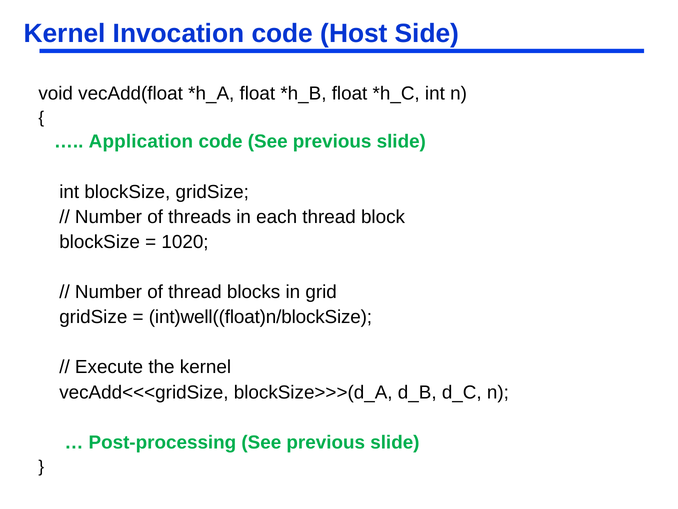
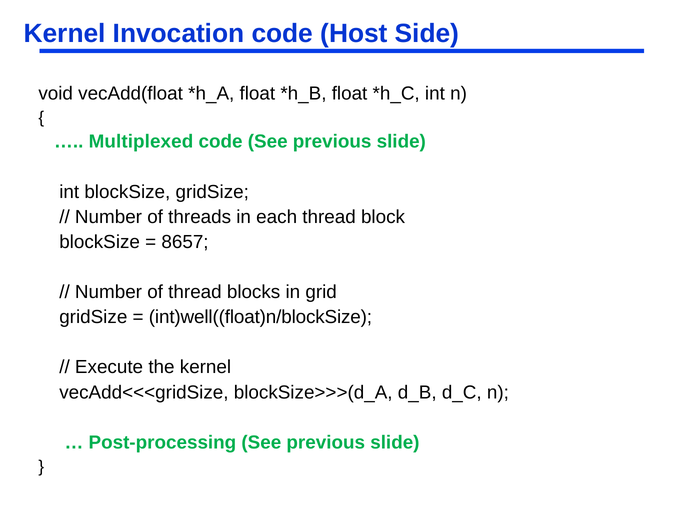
Application: Application -> Multiplexed
1020: 1020 -> 8657
